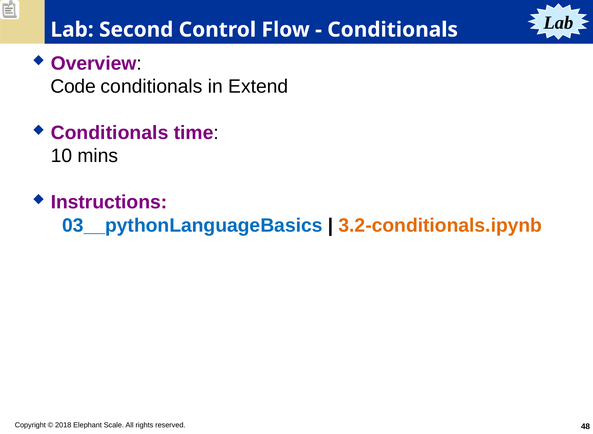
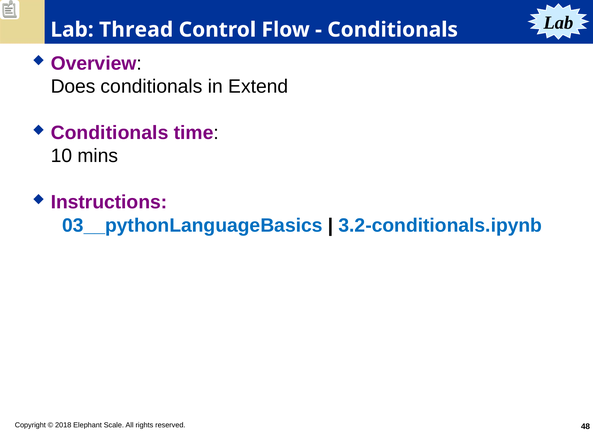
Second: Second -> Thread
Code: Code -> Does
3.2-conditionals.ipynb colour: orange -> blue
